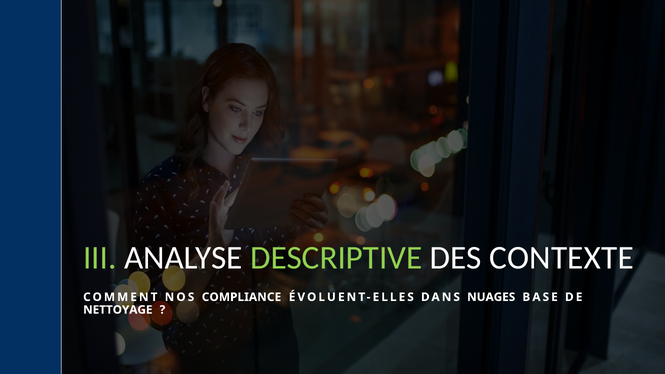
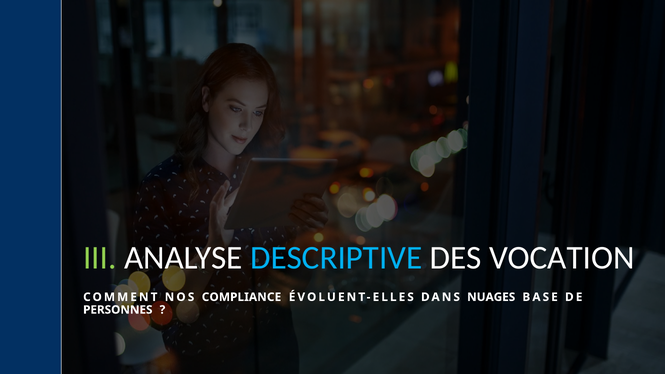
DESCRIPTIVE colour: light green -> light blue
CONTEXTE: CONTEXTE -> VOCATION
NETTOYAGE: NETTOYAGE -> PERSONNES
